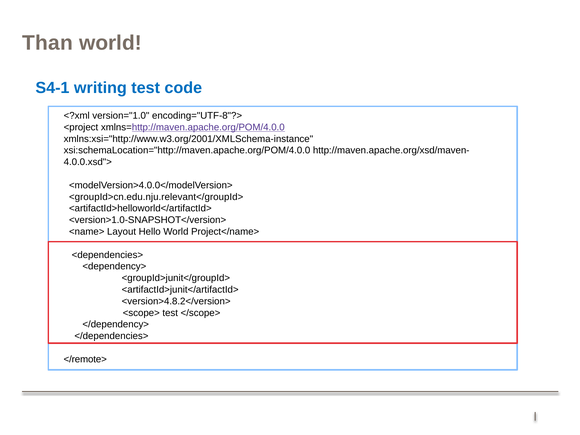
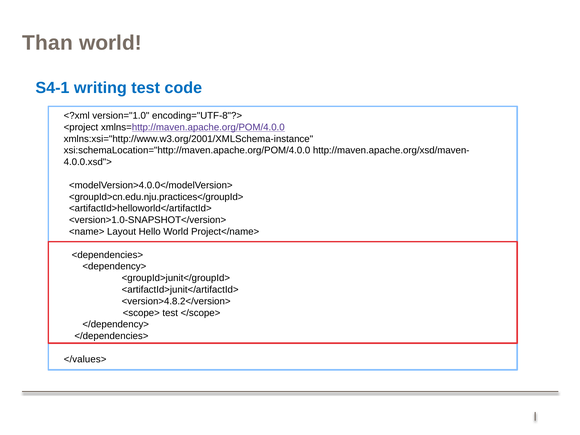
<groupId>cn.edu.nju.relevant</groupId>: <groupId>cn.edu.nju.relevant</groupId> -> <groupId>cn.edu.nju.practices</groupId>
</remote>: </remote> -> </values>
